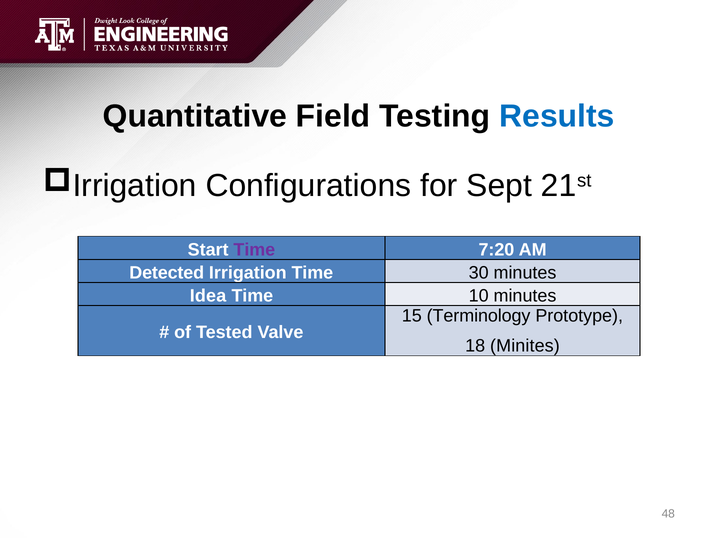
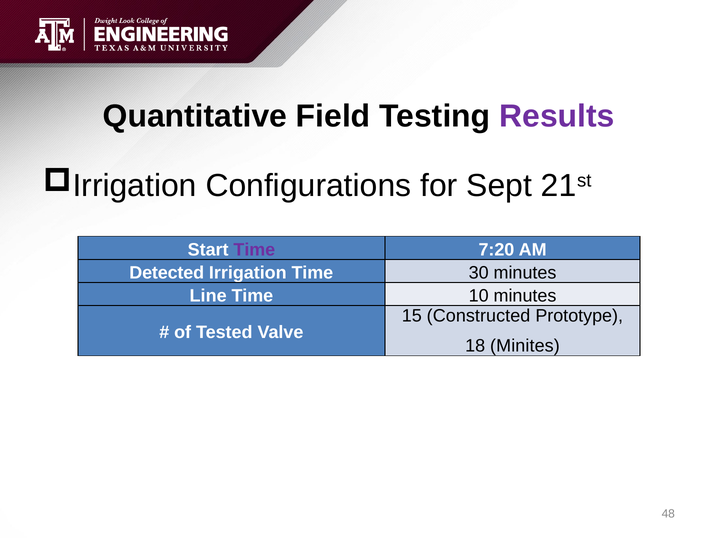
Results colour: blue -> purple
Idea: Idea -> Line
Terminology: Terminology -> Constructed
